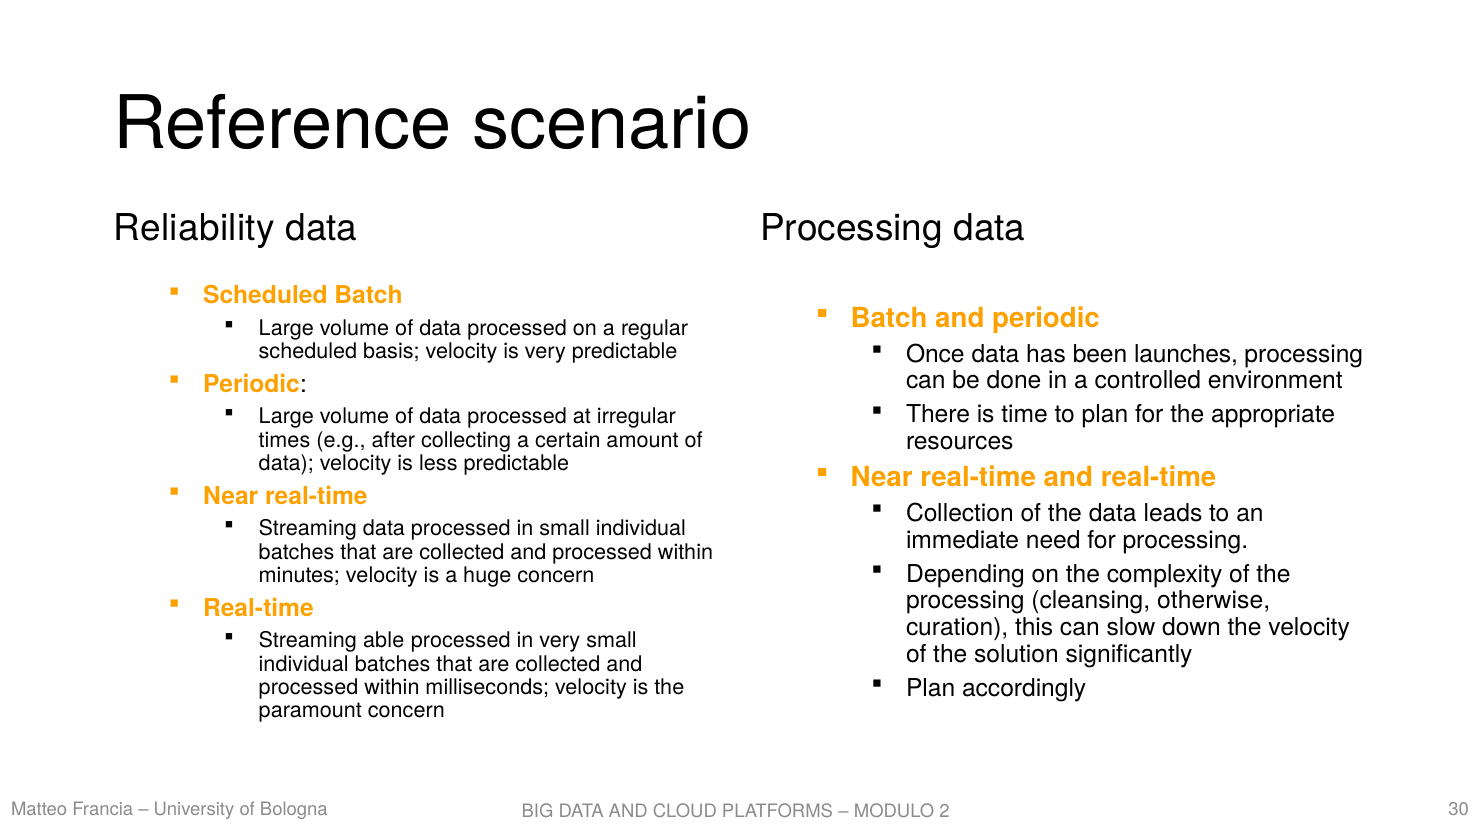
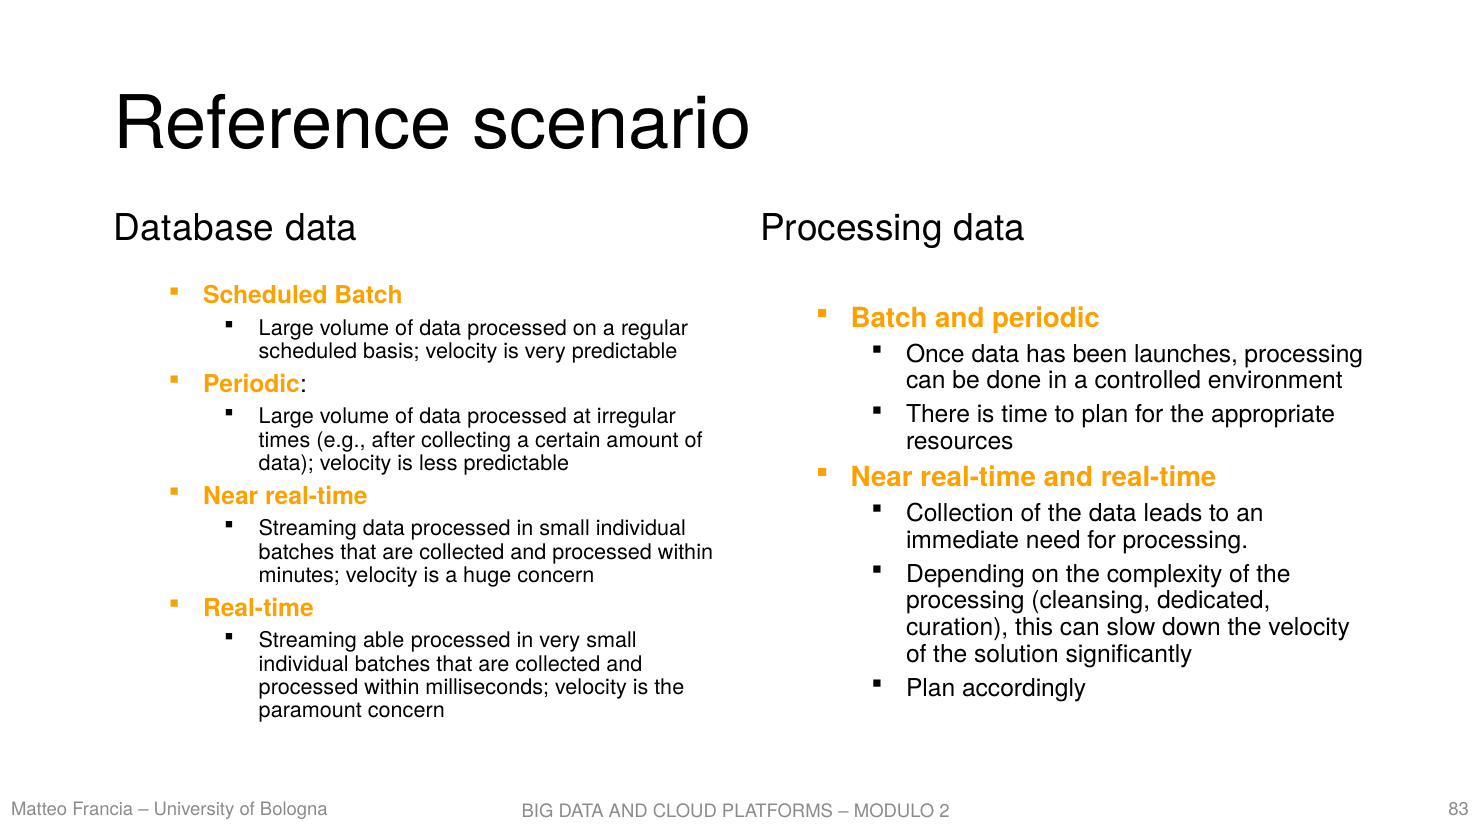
Reliability: Reliability -> Database
otherwise: otherwise -> dedicated
30: 30 -> 83
